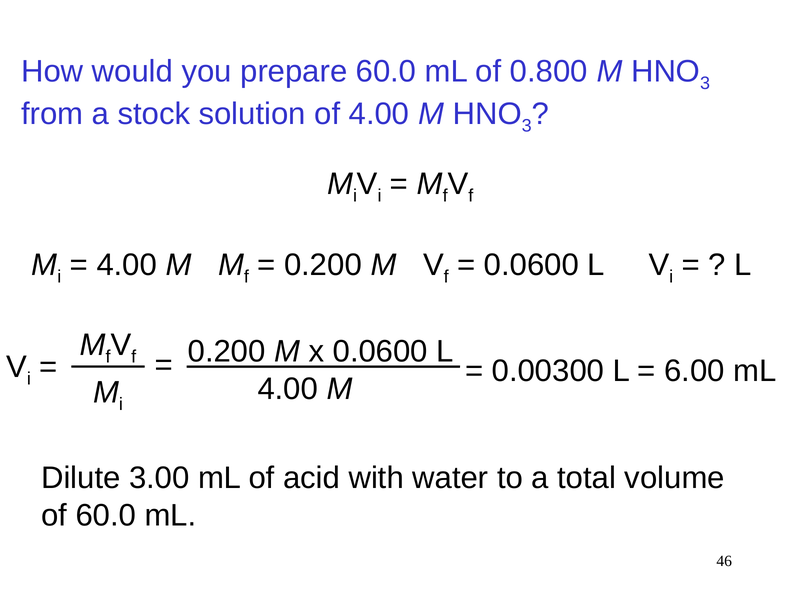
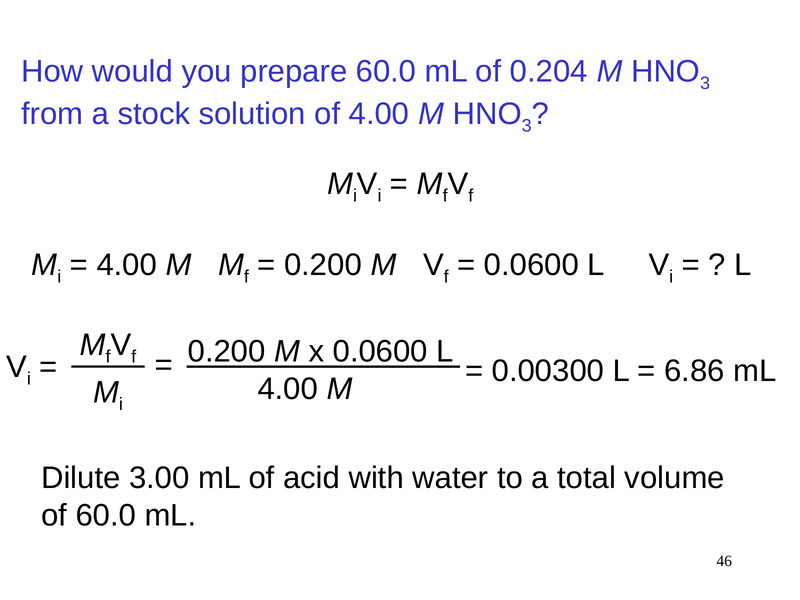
0.800: 0.800 -> 0.204
6.00: 6.00 -> 6.86
